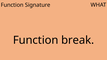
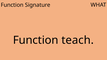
break: break -> teach
